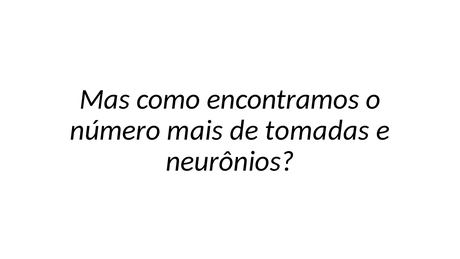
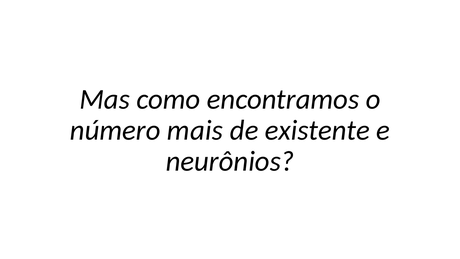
tomadas: tomadas -> existente
